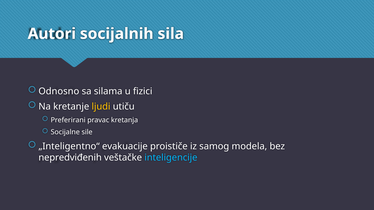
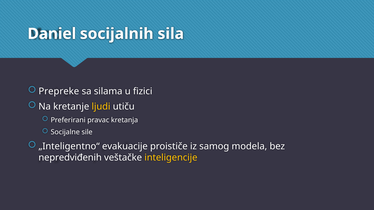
Autori: Autori -> Daniel
Odnosno: Odnosno -> Prepreke
inteligencije colour: light blue -> yellow
